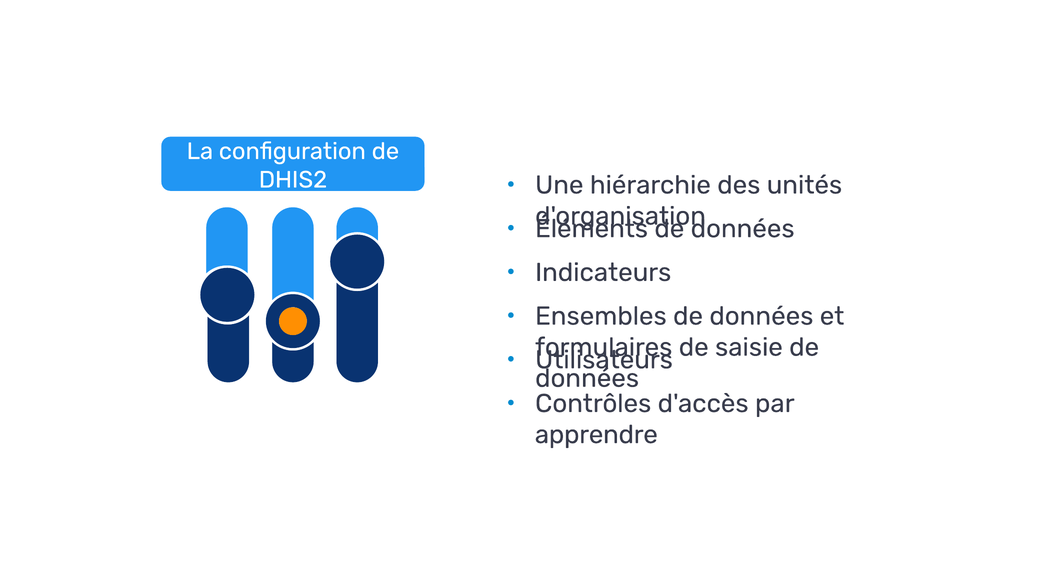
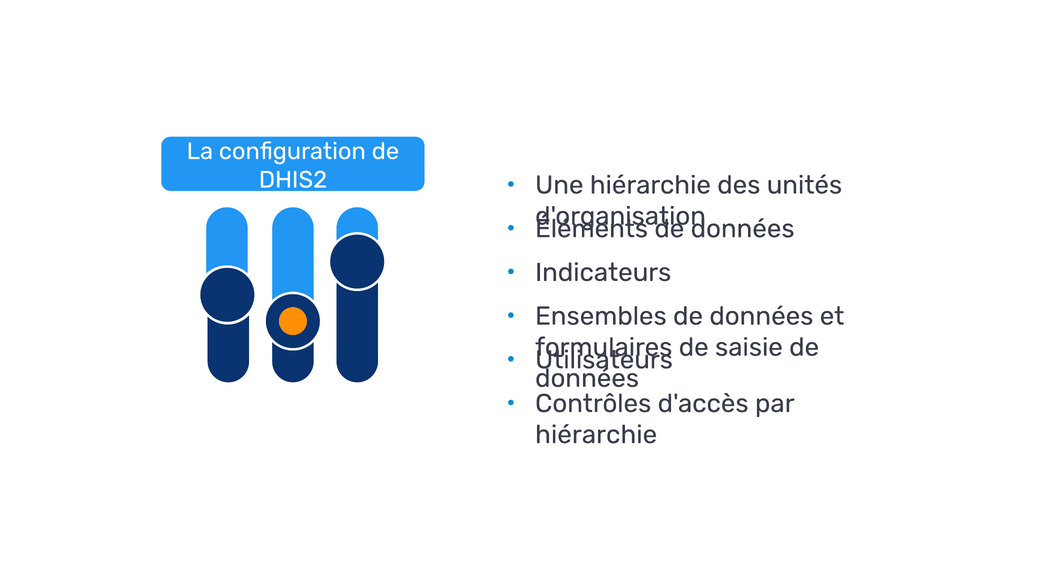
apprendre at (596, 435): apprendre -> hiérarchie
